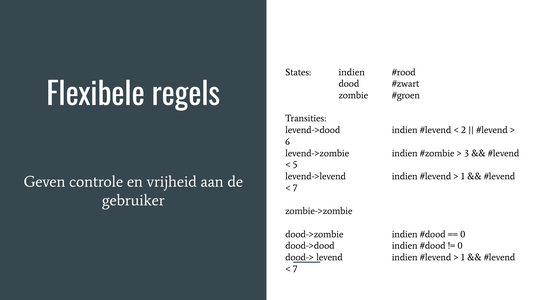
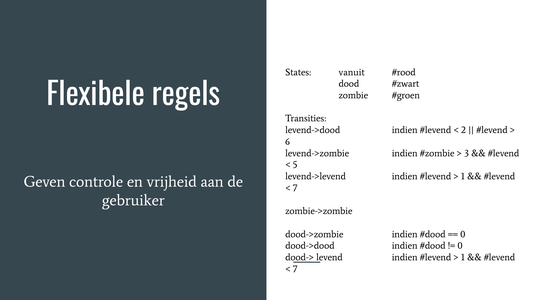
States indien: indien -> vanuit
